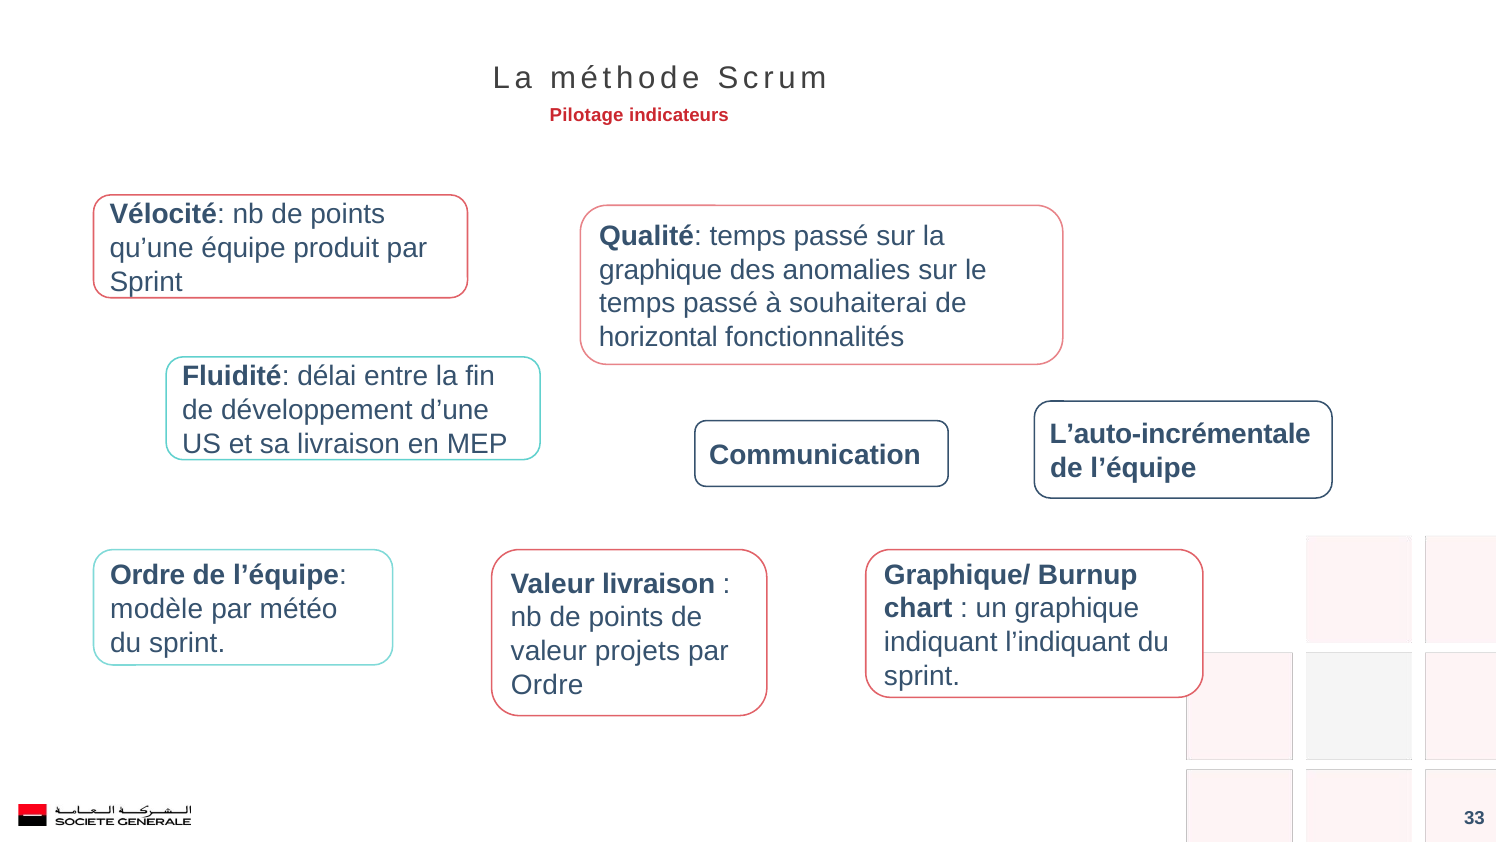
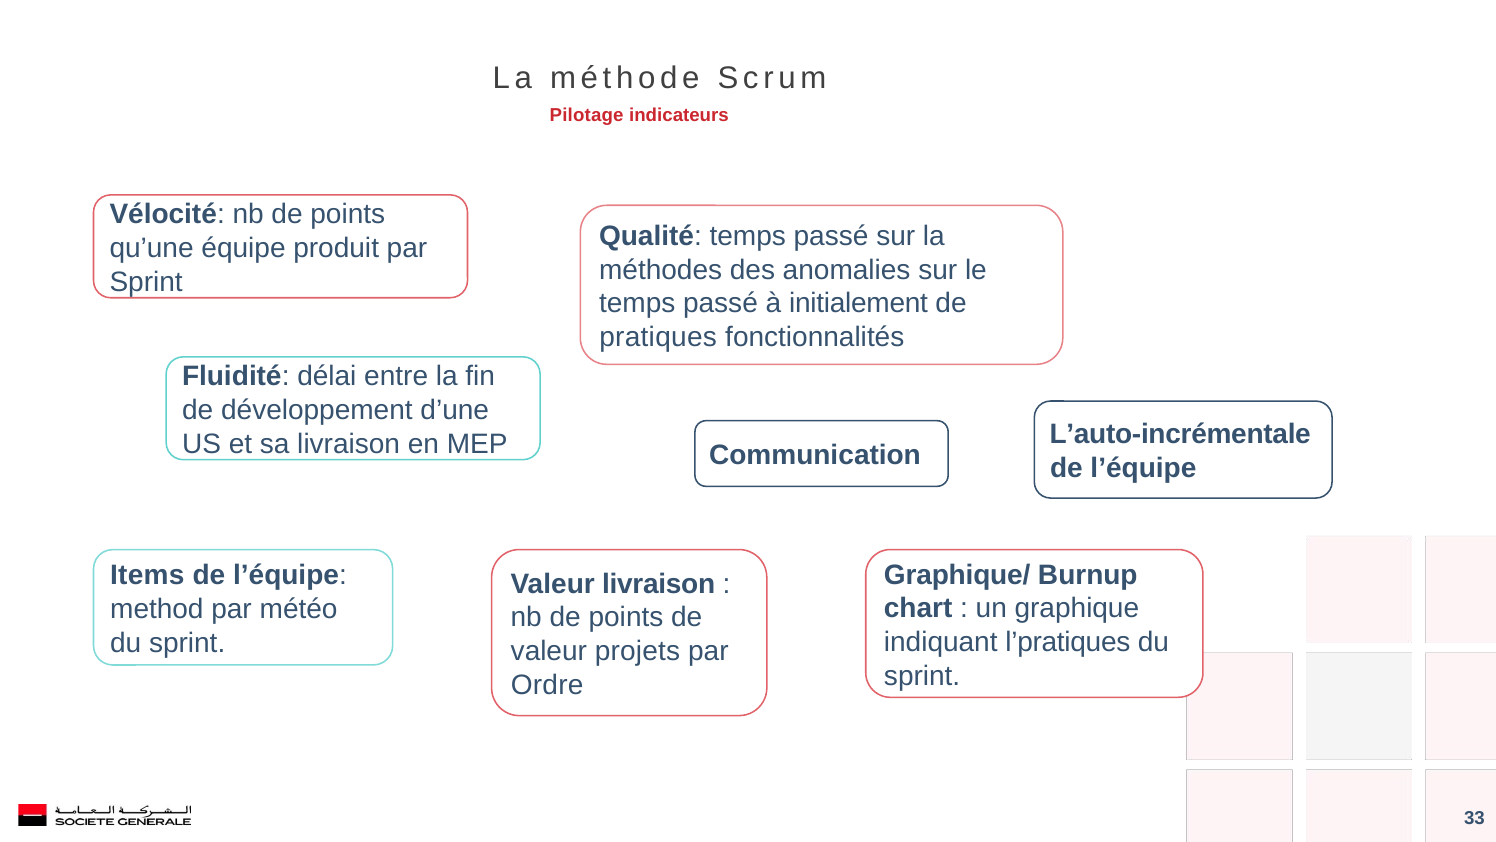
graphique at (661, 270): graphique -> méthodes
souhaiterai: souhaiterai -> initialement
horizontal: horizontal -> pratiques
Ordre at (148, 575): Ordre -> Items
modèle: modèle -> method
l’indiquant: l’indiquant -> l’pratiques
